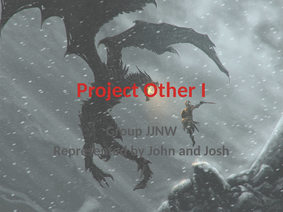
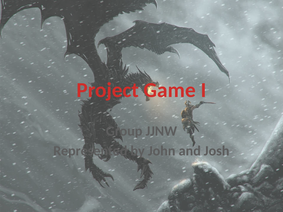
Other: Other -> Game
